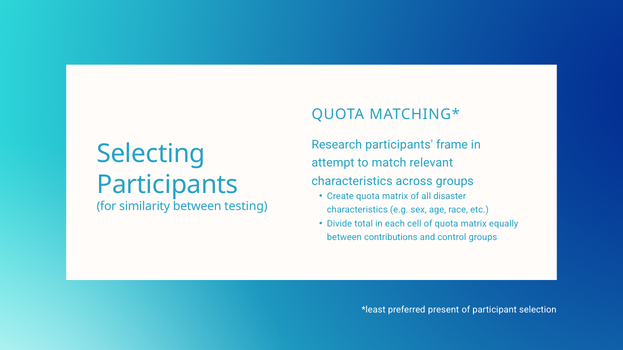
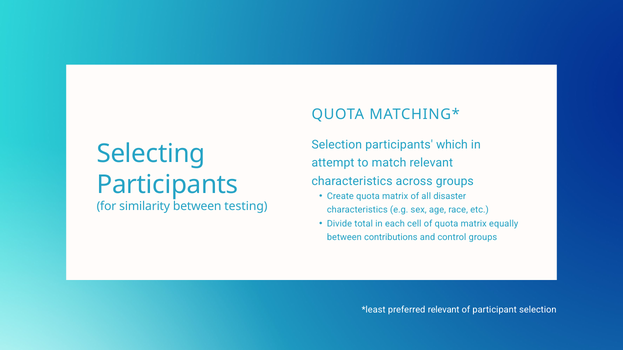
Research at (337, 145): Research -> Selection
frame: frame -> which
preferred present: present -> relevant
